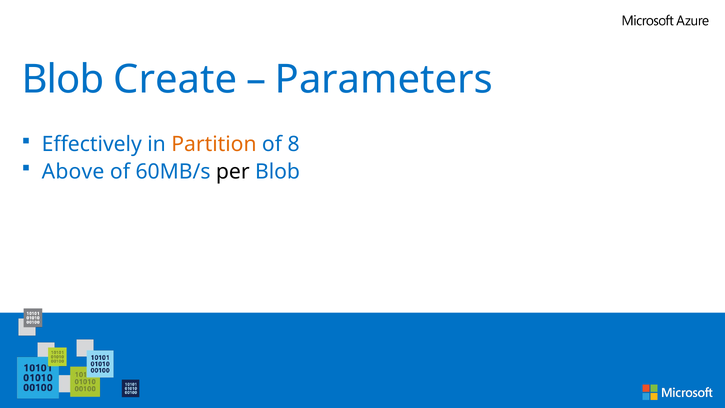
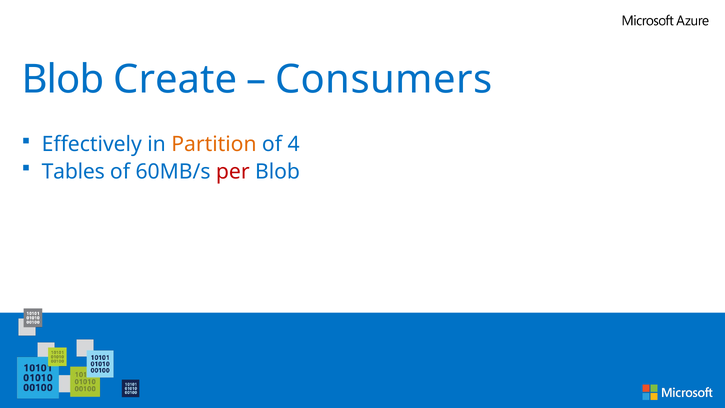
Parameters: Parameters -> Consumers
8: 8 -> 4
Above: Above -> Tables
per colour: black -> red
